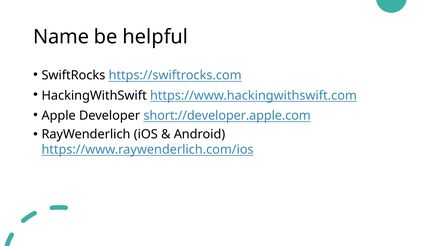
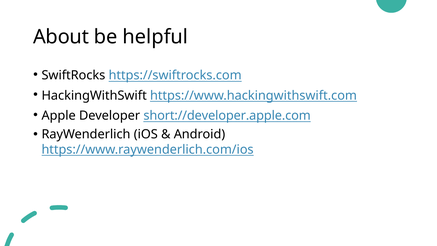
Name: Name -> About
